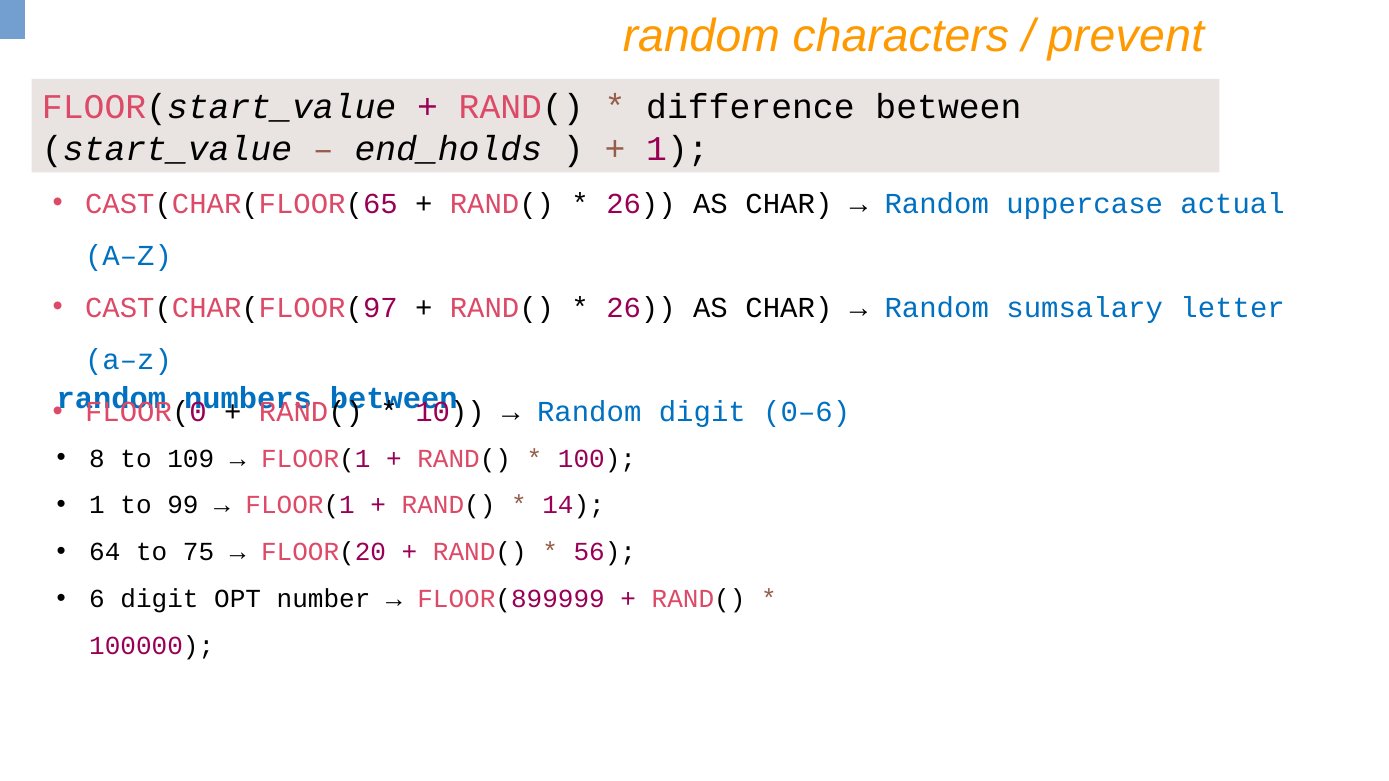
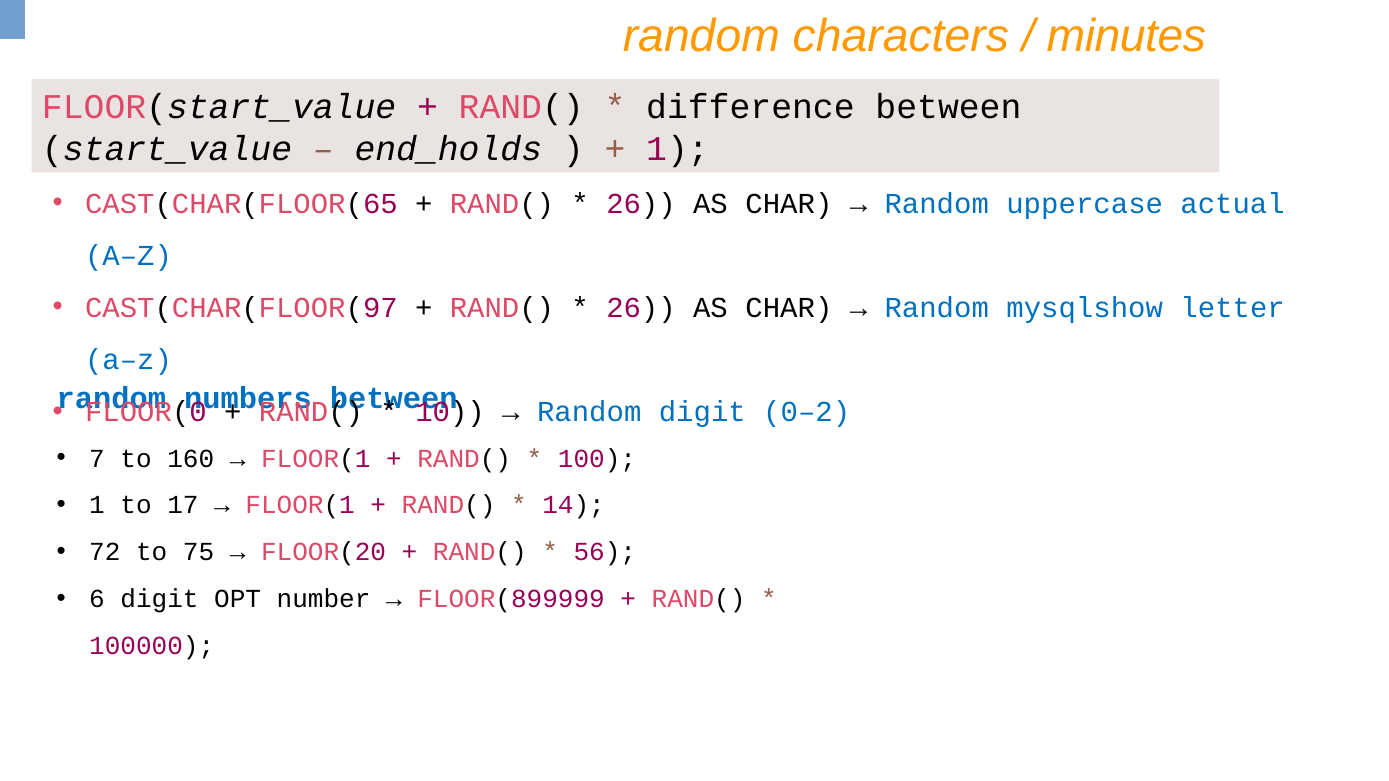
prevent: prevent -> minutes
sumsalary: sumsalary -> mysqlshow
0–6: 0–6 -> 0–2
8: 8 -> 7
109: 109 -> 160
99: 99 -> 17
64: 64 -> 72
